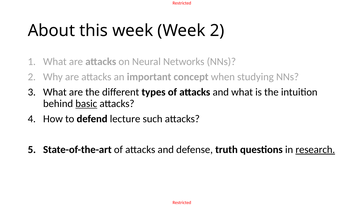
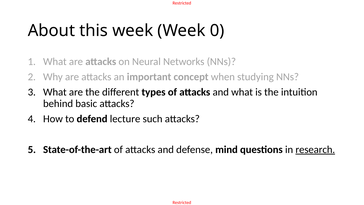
Week 2: 2 -> 0
basic underline: present -> none
truth: truth -> mind
